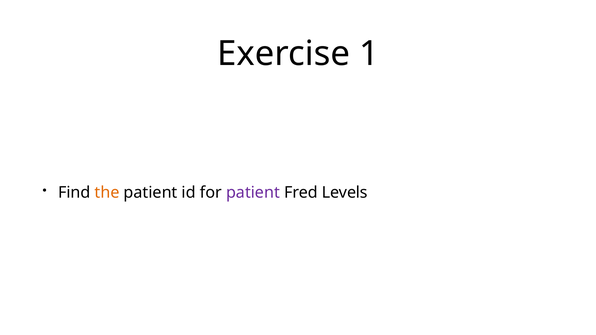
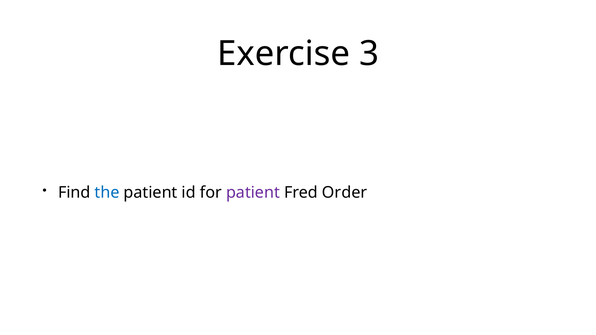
1: 1 -> 3
the colour: orange -> blue
Levels: Levels -> Order
